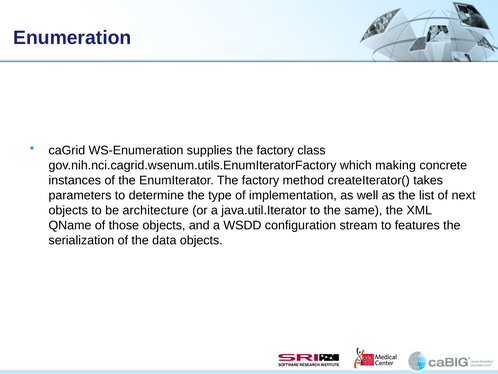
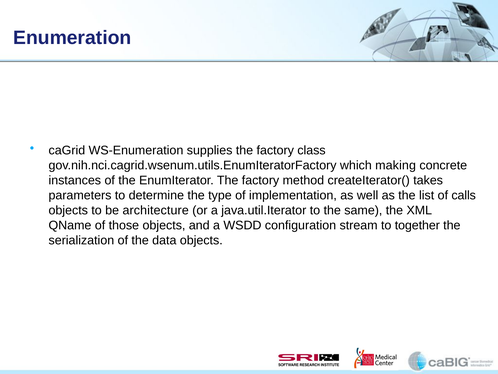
next: next -> calls
features: features -> together
